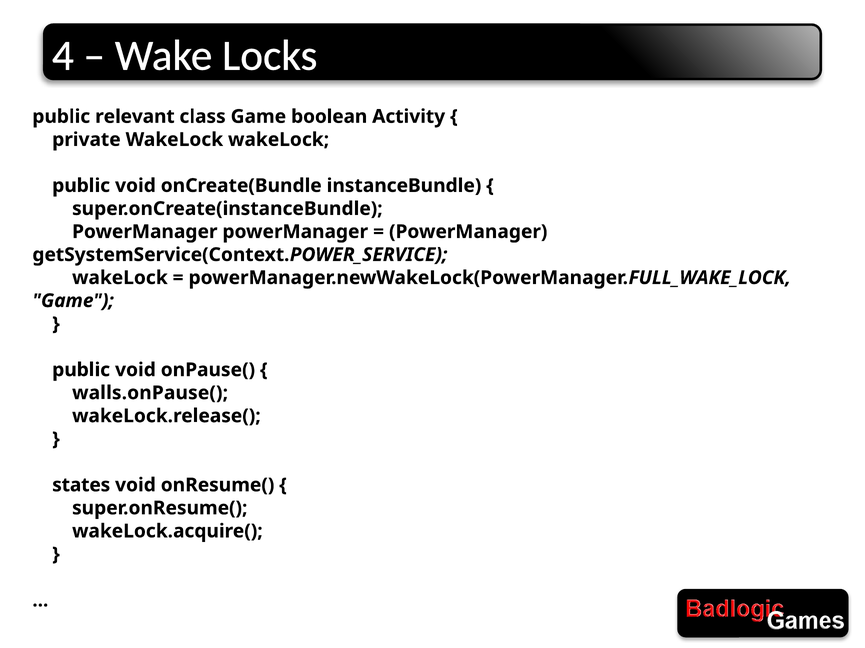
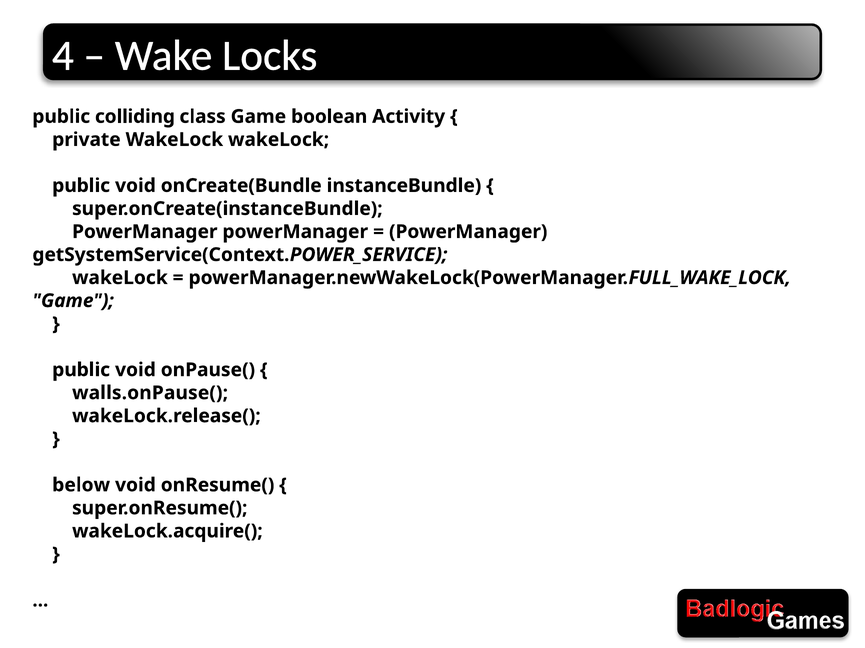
relevant: relevant -> colliding
states: states -> below
